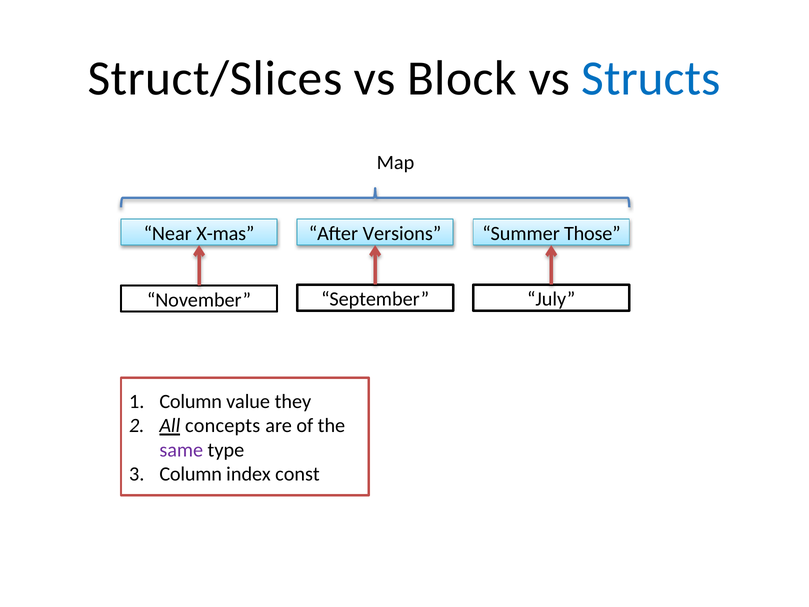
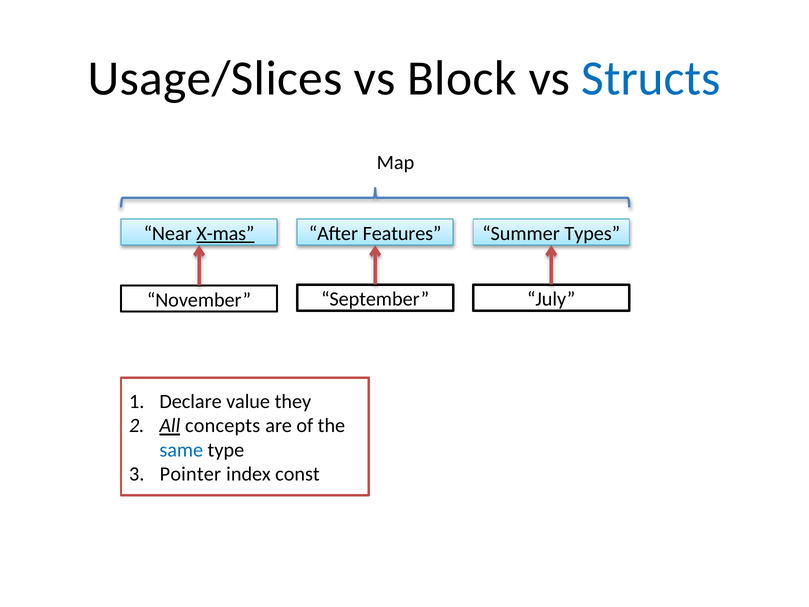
Struct/Slices: Struct/Slices -> Usage/Slices
X-mas underline: none -> present
Versions: Versions -> Features
Those: Those -> Types
Column at (191, 401): Column -> Declare
same colour: purple -> blue
Column at (191, 474): Column -> Pointer
